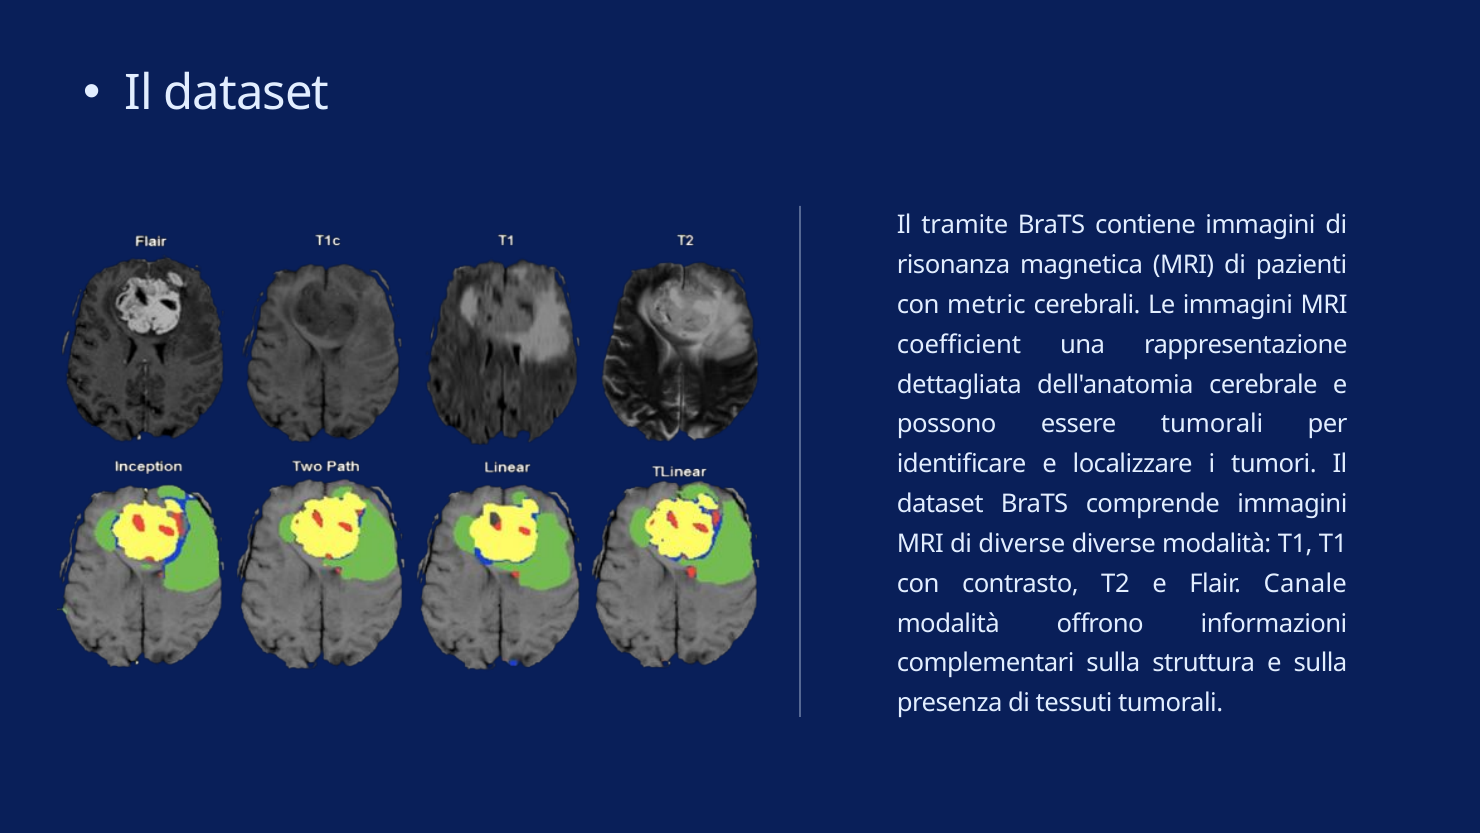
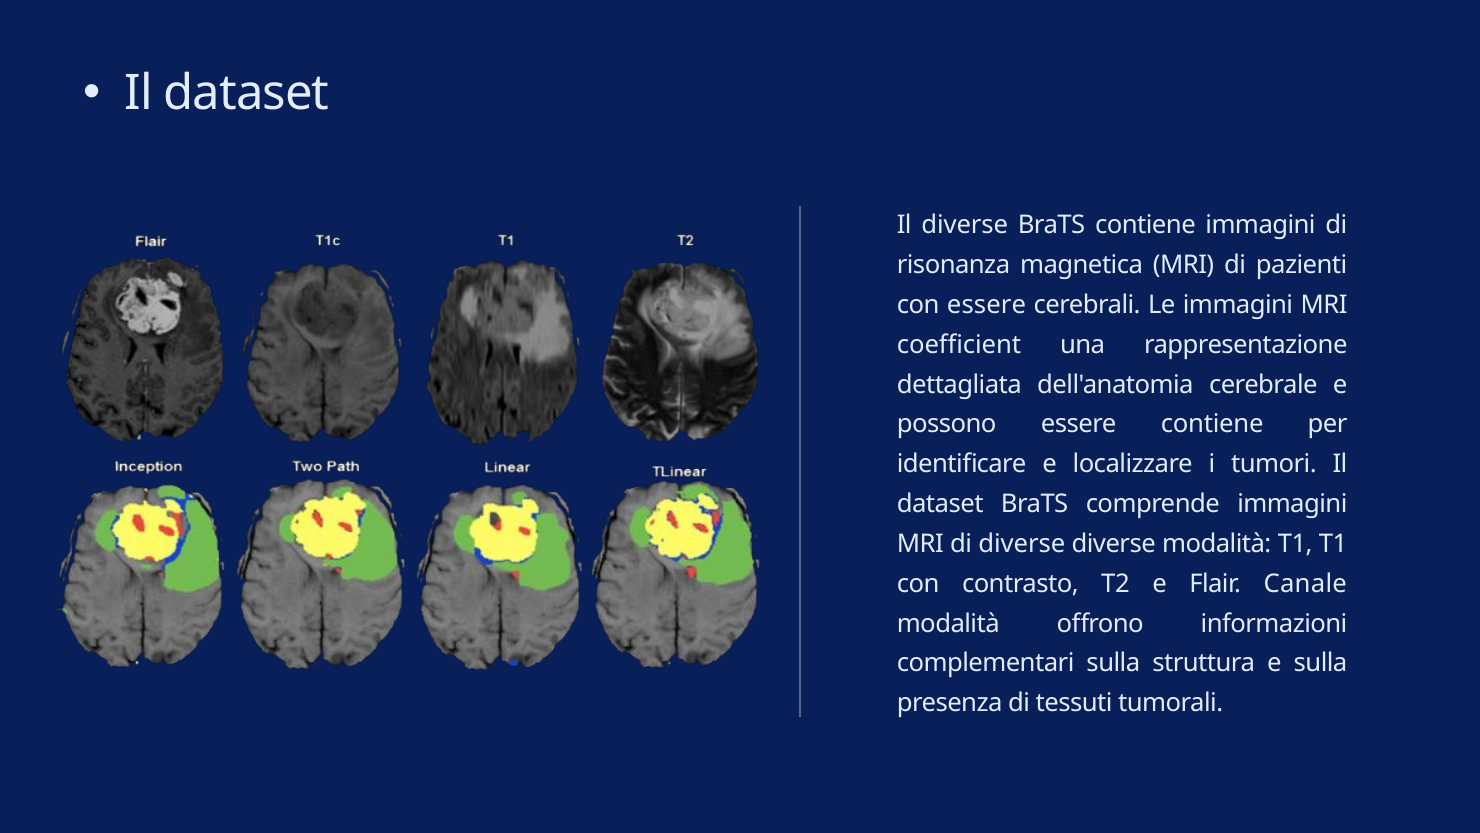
Il tramite: tramite -> diverse
con metric: metric -> essere
essere tumorali: tumorali -> contiene
